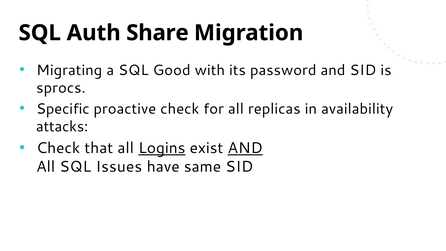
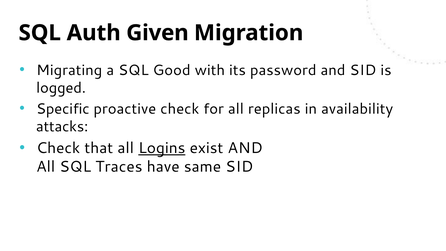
Share: Share -> Given
sprocs: sprocs -> logged
AND at (245, 148) underline: present -> none
Issues: Issues -> Traces
